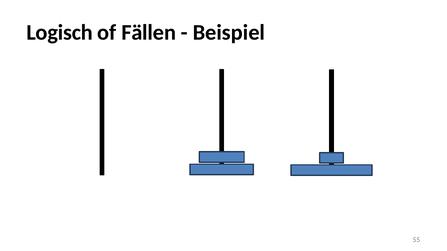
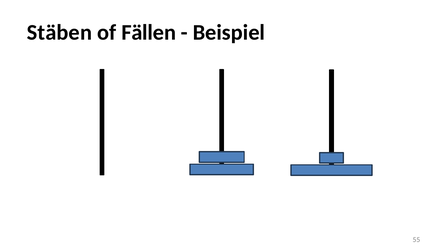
Logisch: Logisch -> Stäben
